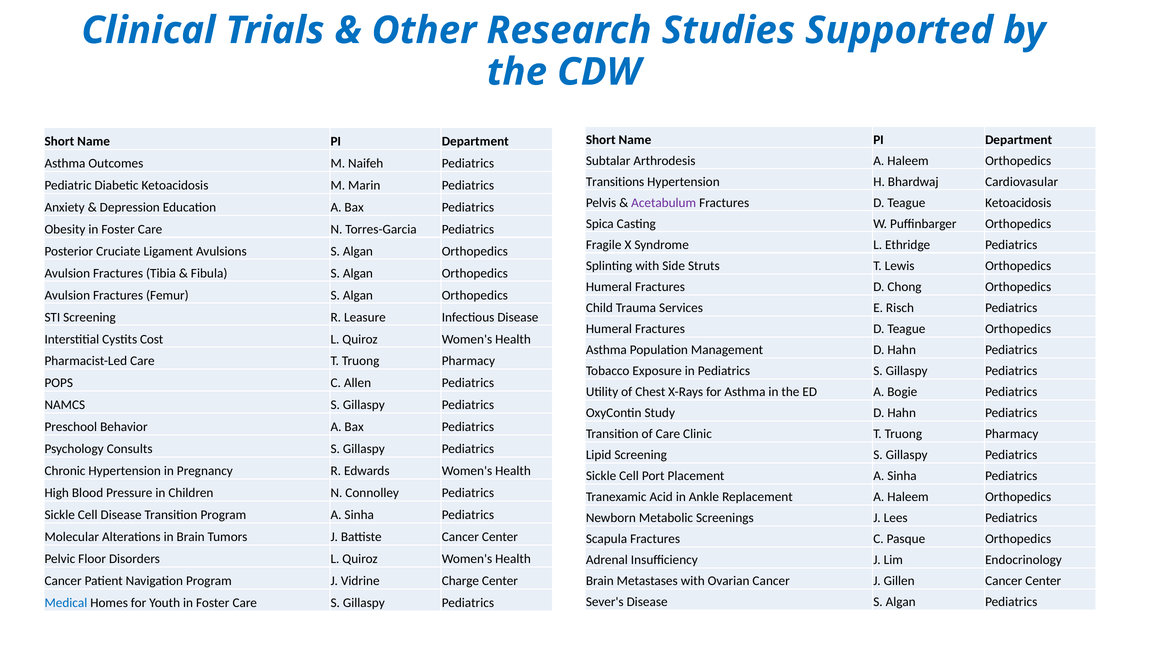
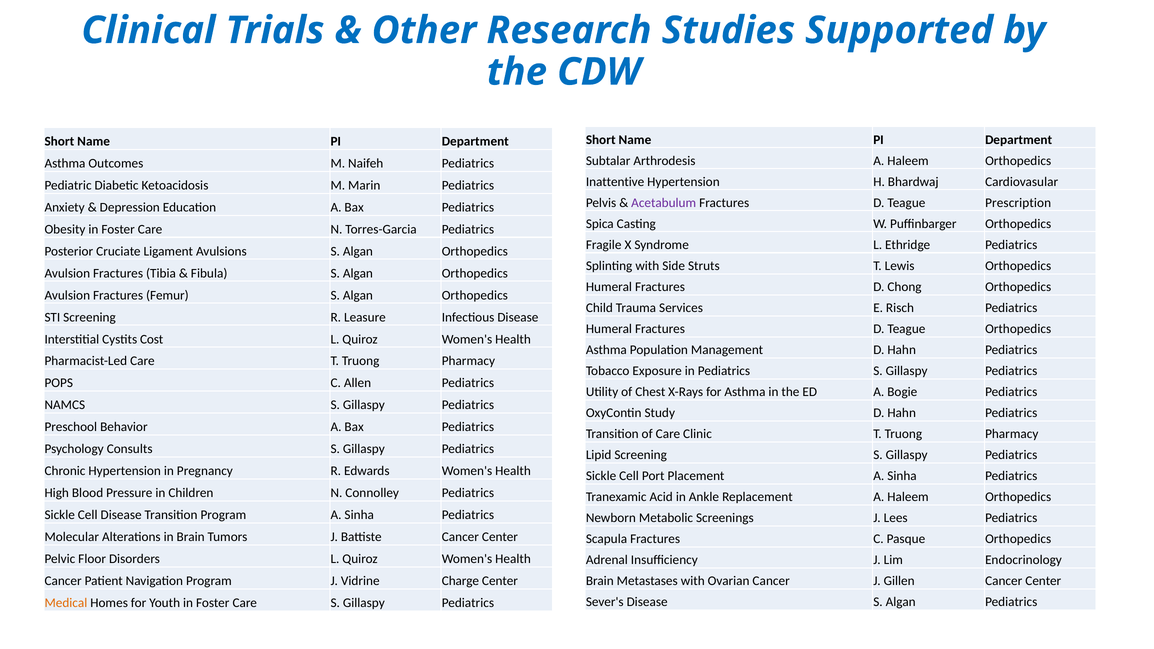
Transitions: Transitions -> Inattentive
Teague Ketoacidosis: Ketoacidosis -> Prescription
Medical colour: blue -> orange
